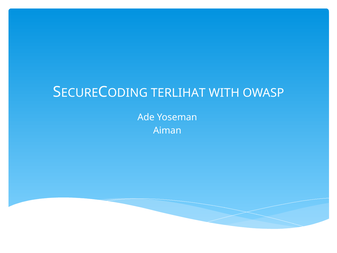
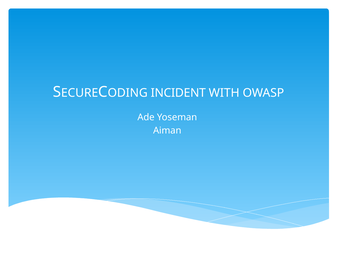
TERLIHAT: TERLIHAT -> INCIDENT
